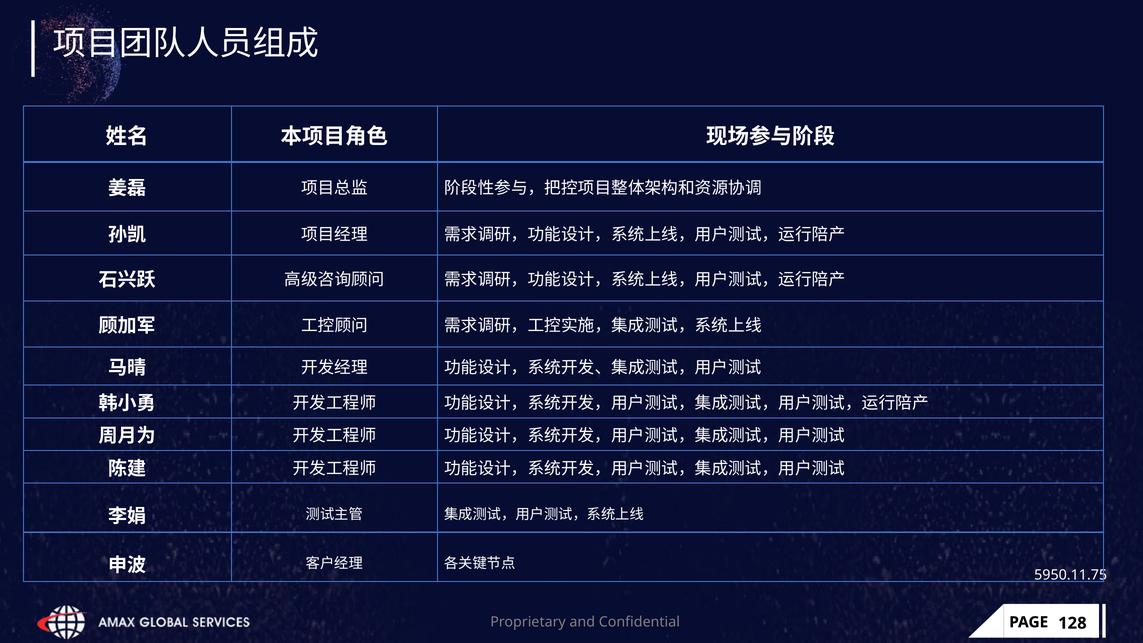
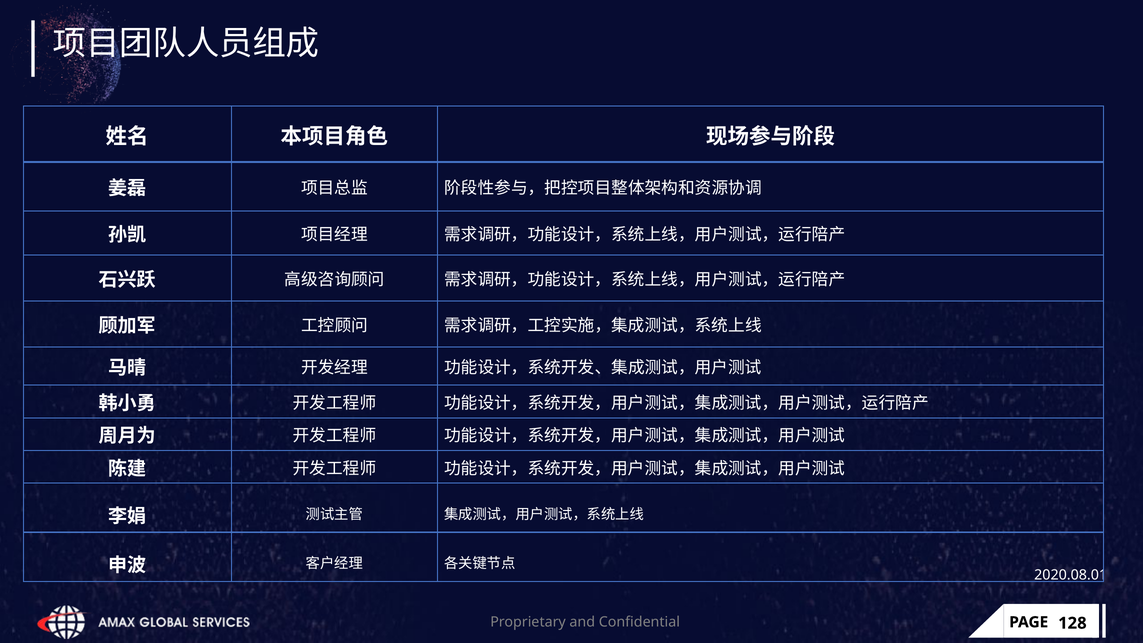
5950.11.75: 5950.11.75 -> 2020.08.01
